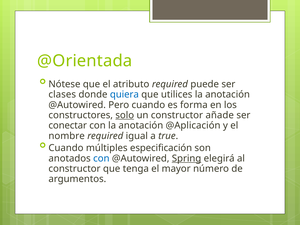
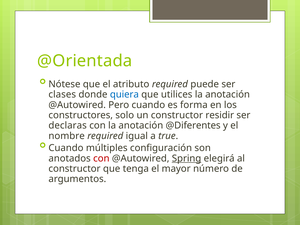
solo underline: present -> none
añade: añade -> residir
conectar: conectar -> declaras
@Aplicación: @Aplicación -> @Diferentes
especificación: especificación -> configuración
con at (101, 158) colour: blue -> red
